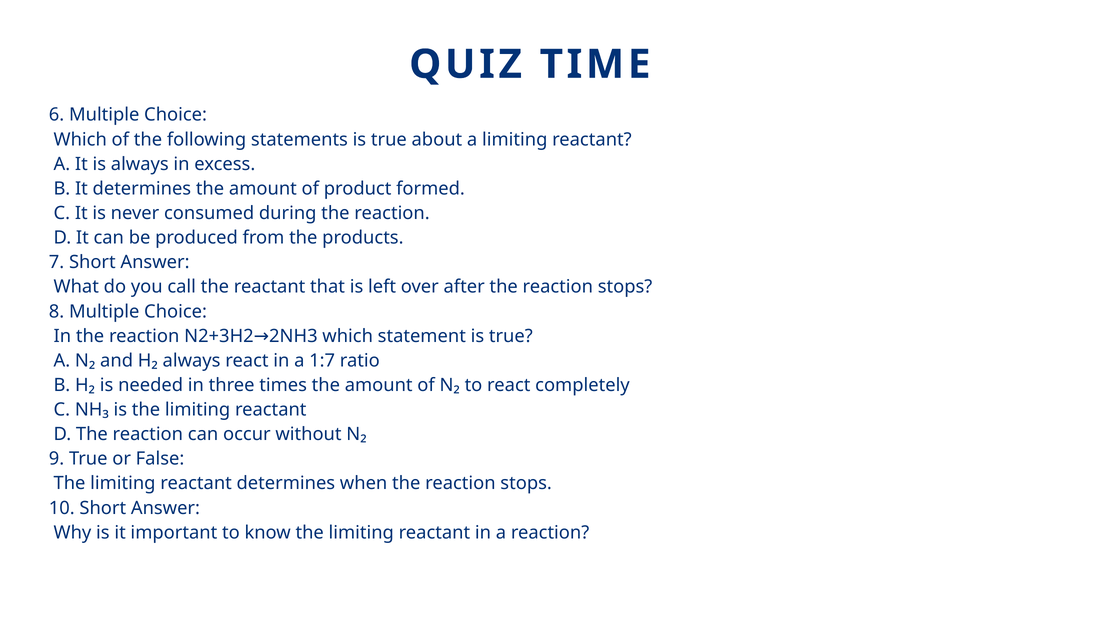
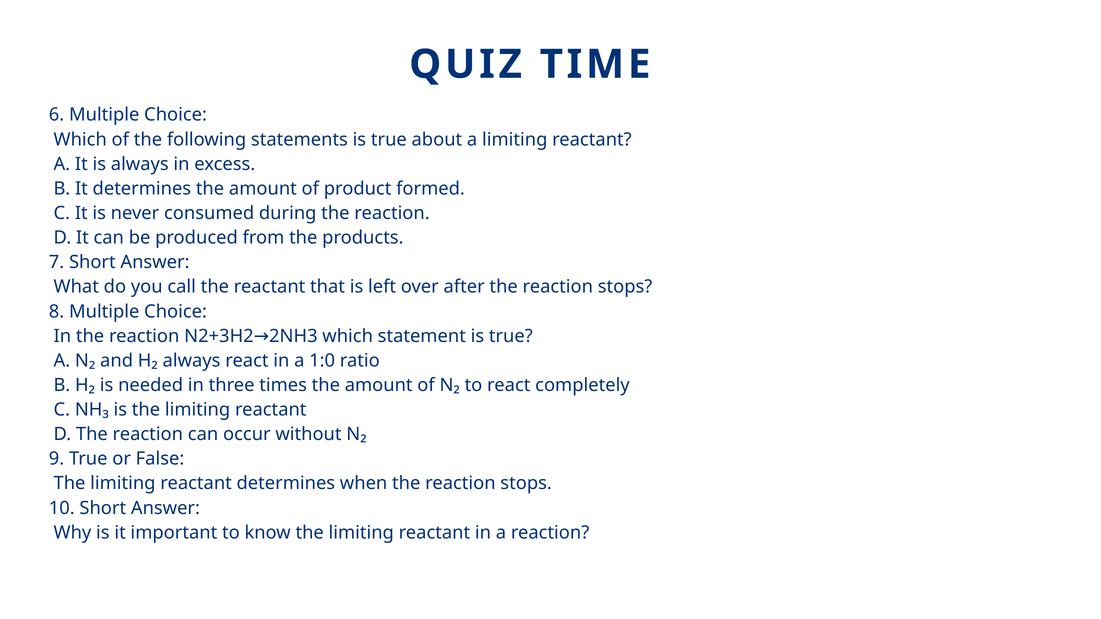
1:7: 1:7 -> 1:0
